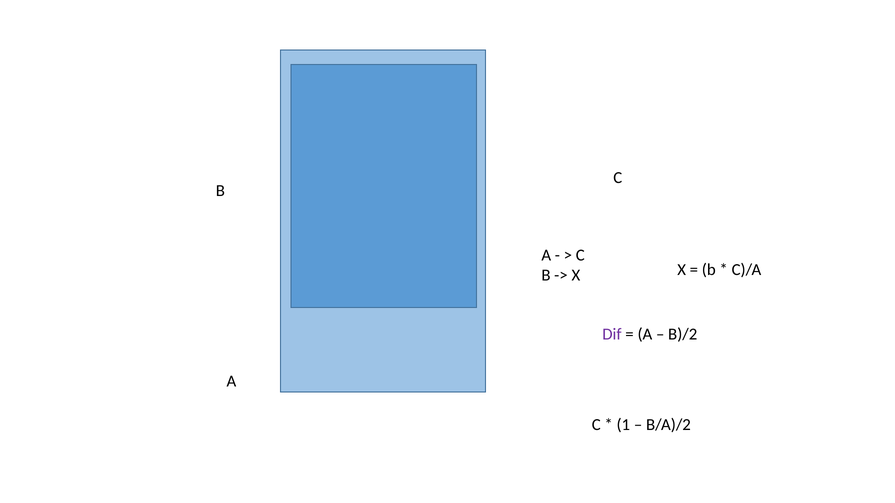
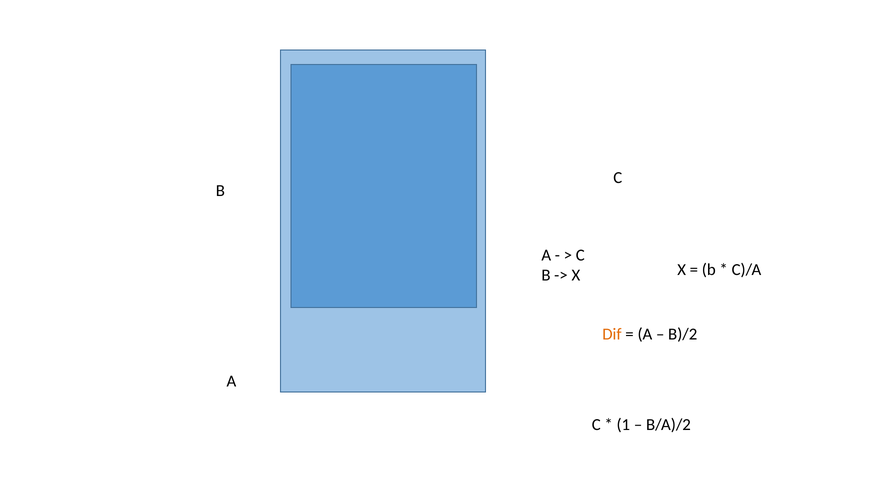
Dif colour: purple -> orange
